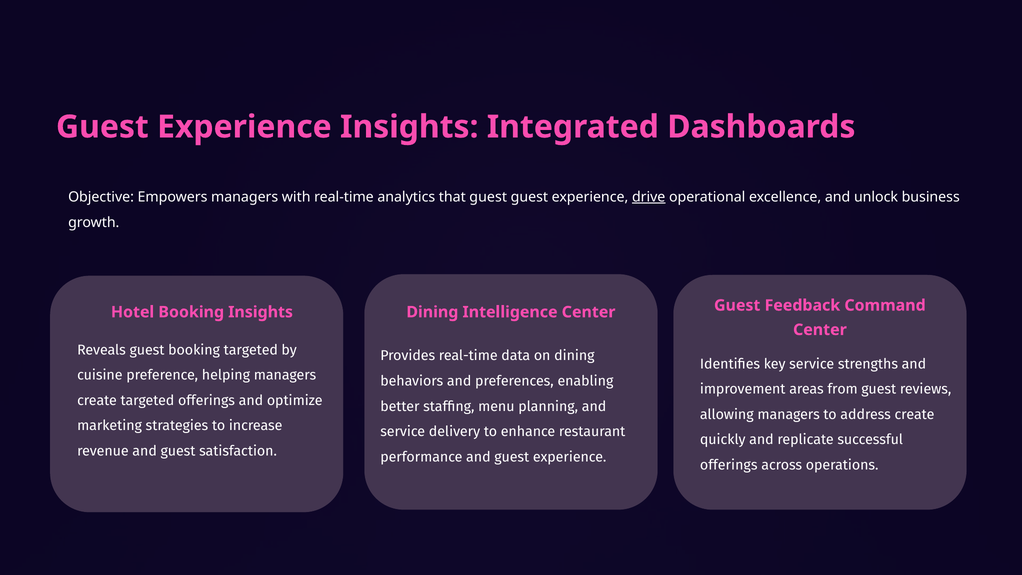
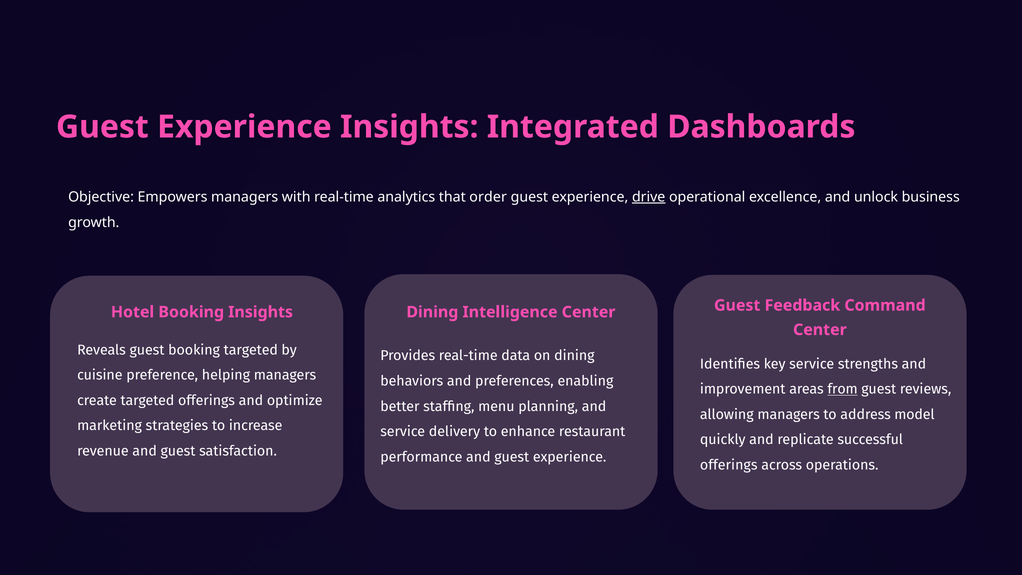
that guest: guest -> order
from underline: none -> present
address create: create -> model
